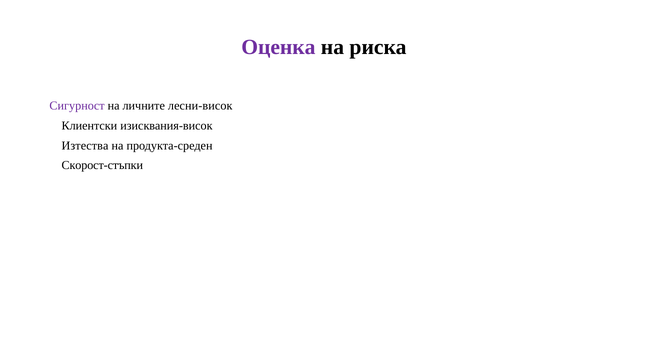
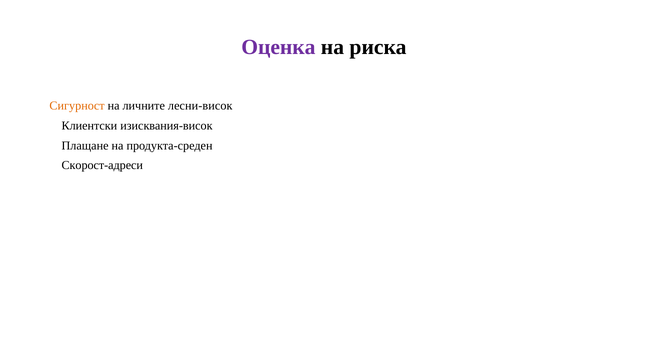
Сигурност colour: purple -> orange
Изтества: Изтества -> Плащане
Скорост-стъпки: Скорост-стъпки -> Скорост-адреси
